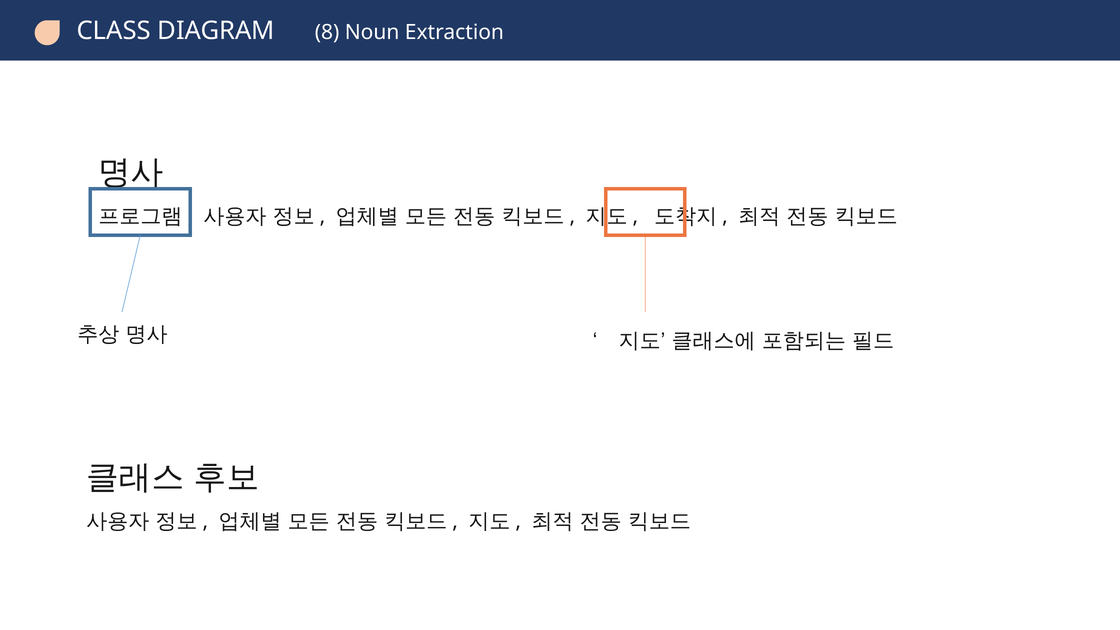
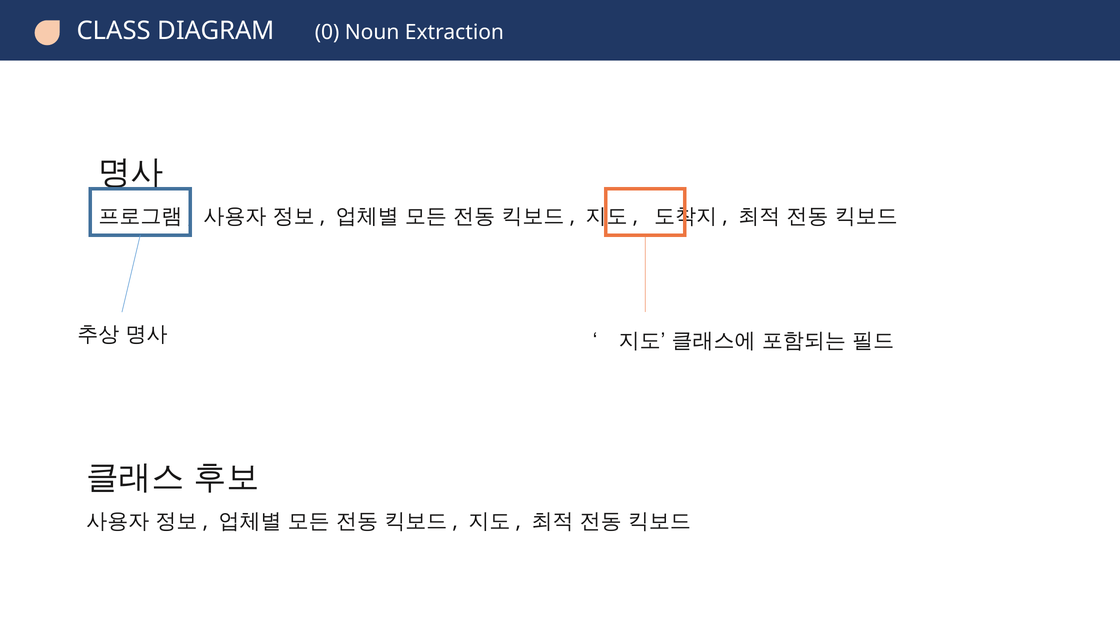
8: 8 -> 0
